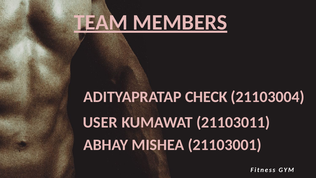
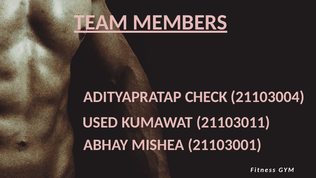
USER: USER -> USED
